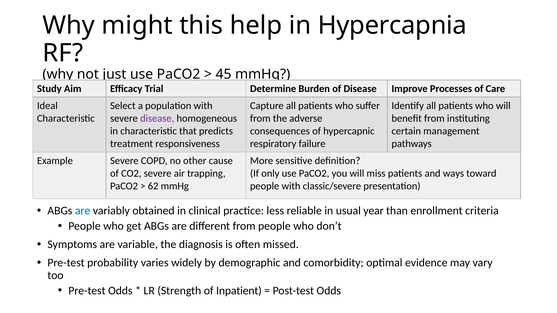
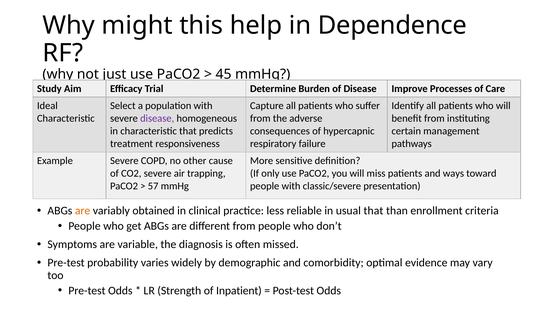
Hypercapnia: Hypercapnia -> Dependence
62: 62 -> 57
are at (83, 211) colour: blue -> orange
usual year: year -> that
